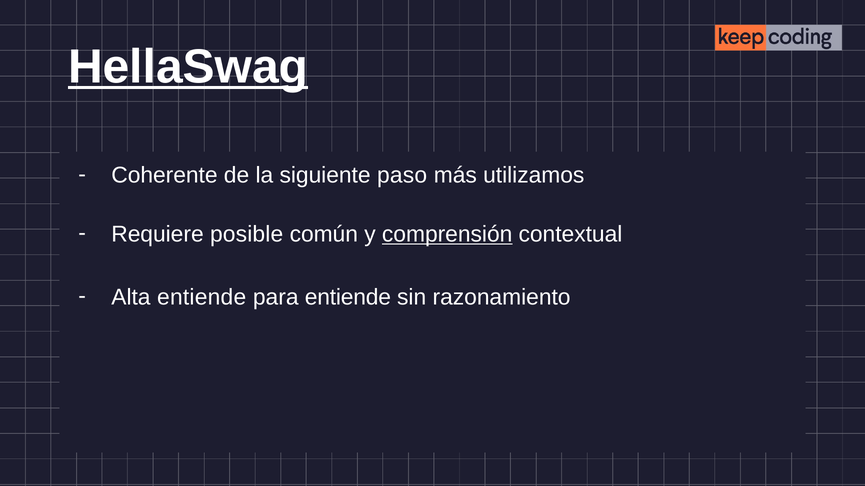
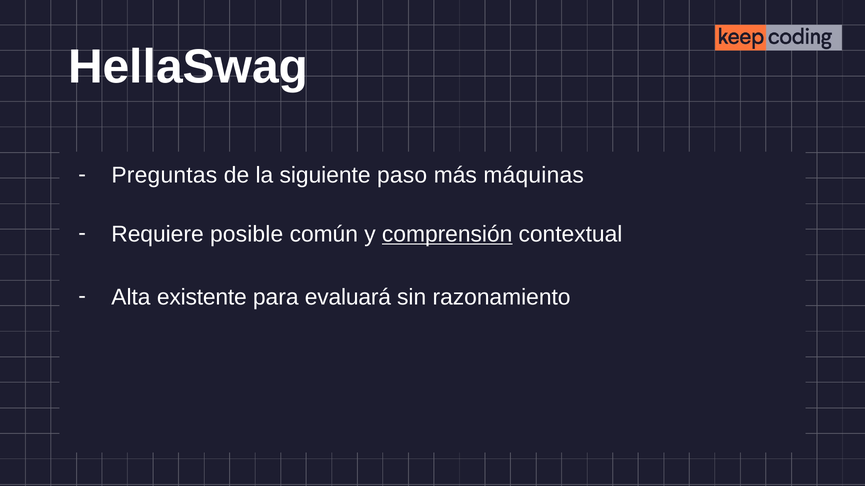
HellaSwag underline: present -> none
Coherente: Coherente -> Preguntas
utilizamos: utilizamos -> máquinas
Alta entiende: entiende -> existente
para entiende: entiende -> evaluará
